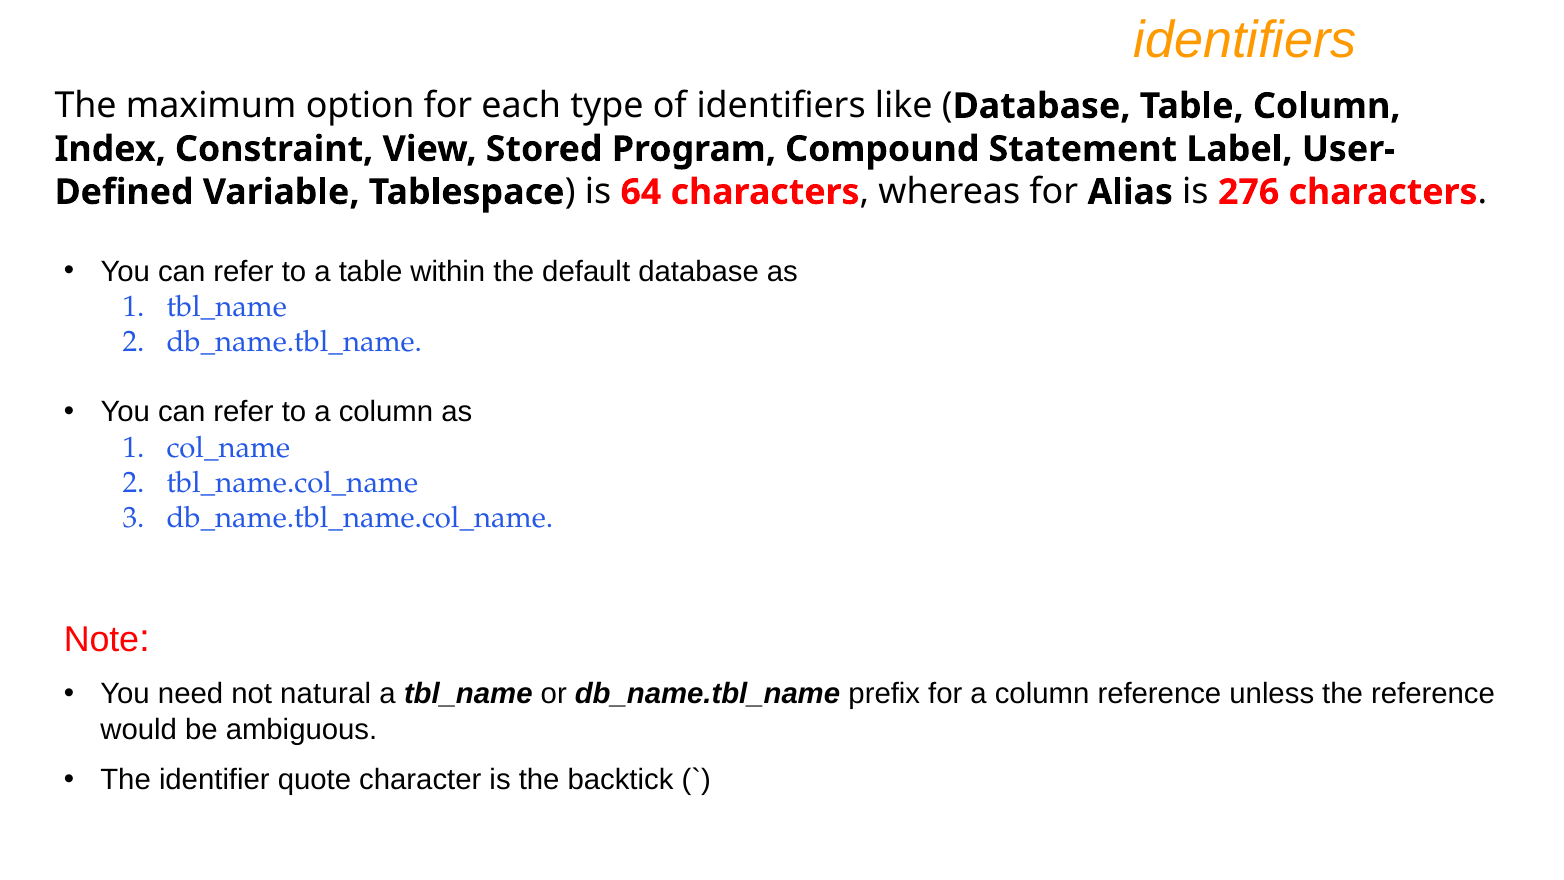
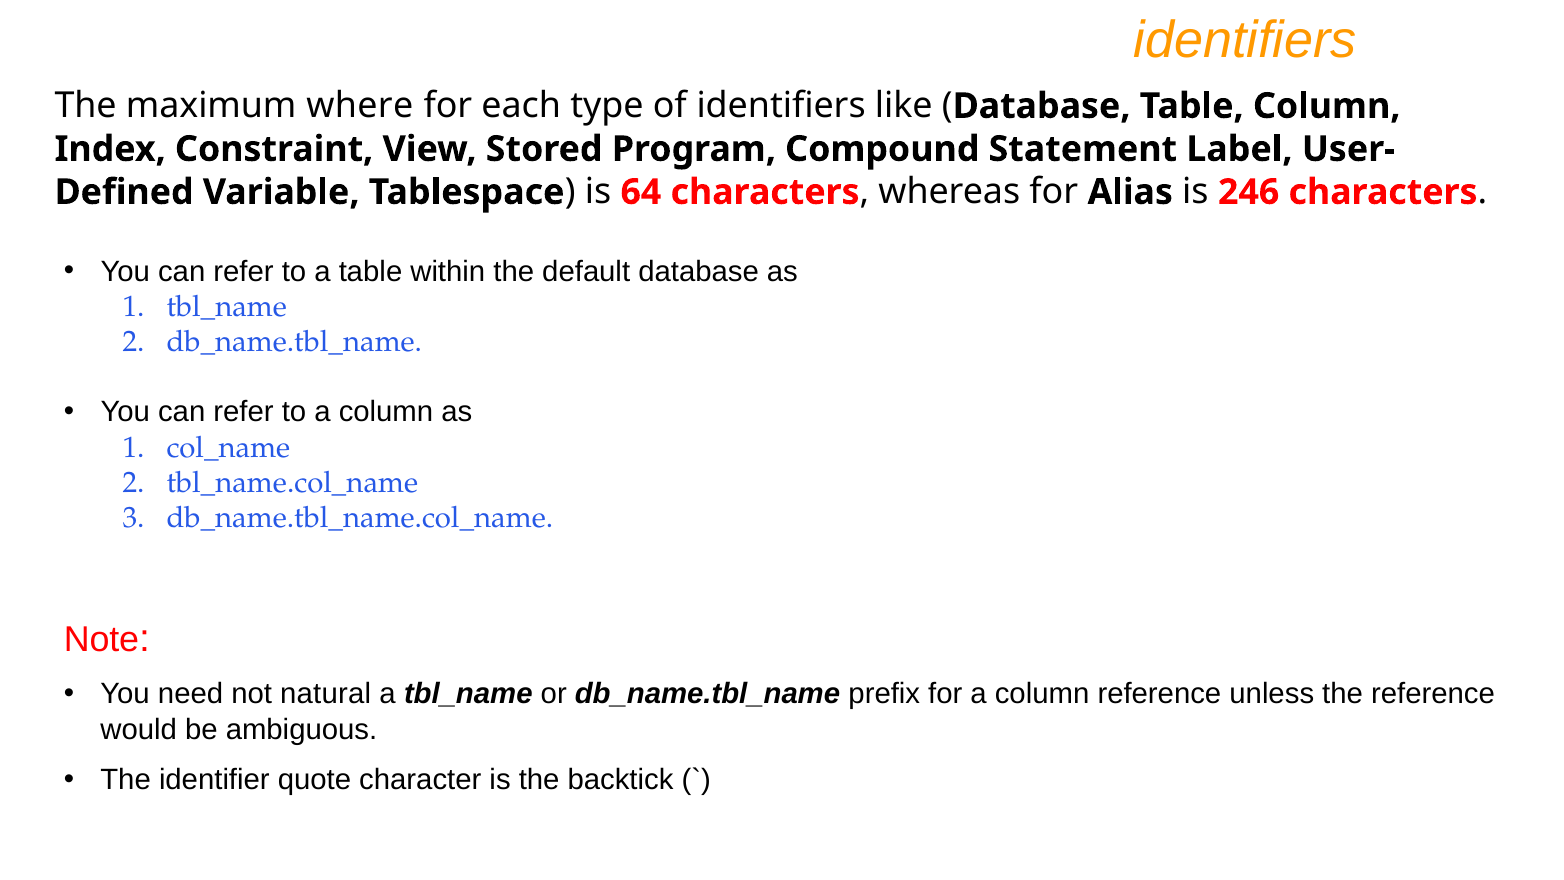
option: option -> where
276: 276 -> 246
